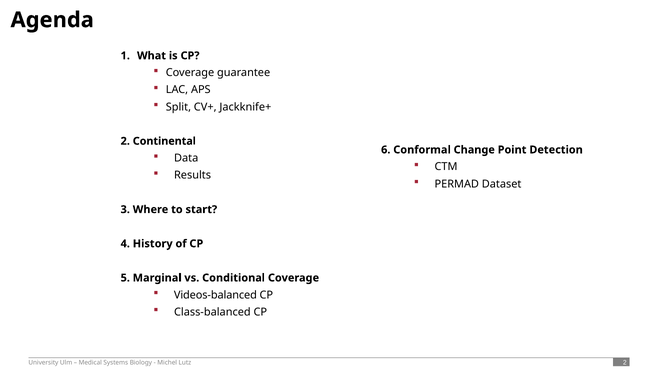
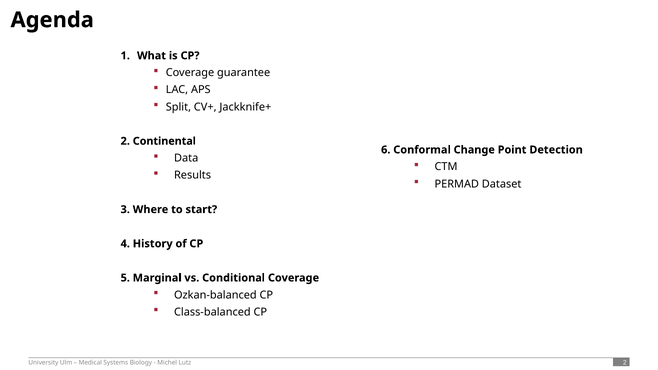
Videos-balanced: Videos-balanced -> Ozkan-balanced
